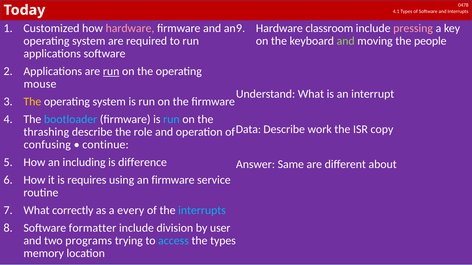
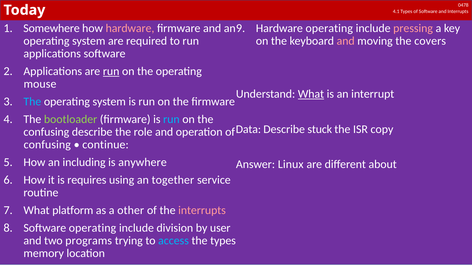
Customized: Customized -> Somewhere
Hardware classroom: classroom -> operating
and at (346, 41) colour: light green -> pink
people: people -> covers
What at (311, 94) underline: none -> present
The at (32, 102) colour: yellow -> light blue
bootloader colour: light blue -> light green
work: work -> stuck
thrashing at (46, 132): thrashing -> confusing
difference: difference -> anywhere
Same: Same -> Linux
an firmware: firmware -> together
correctly: correctly -> platform
every: every -> other
interrupts at (202, 211) colour: light blue -> pink
Software formatter: formatter -> operating
